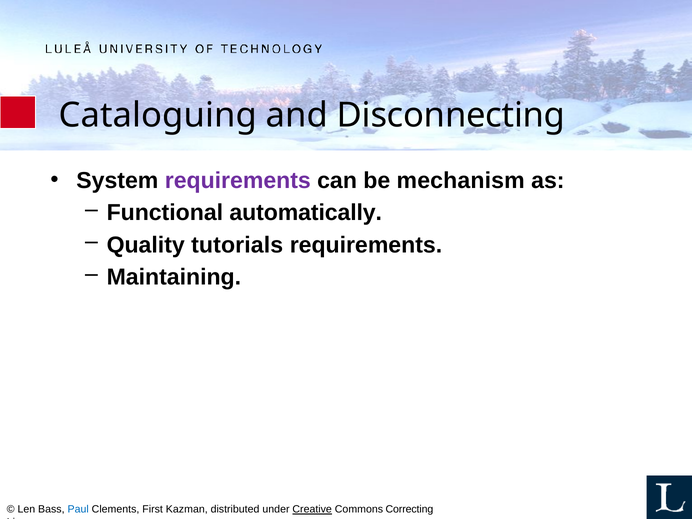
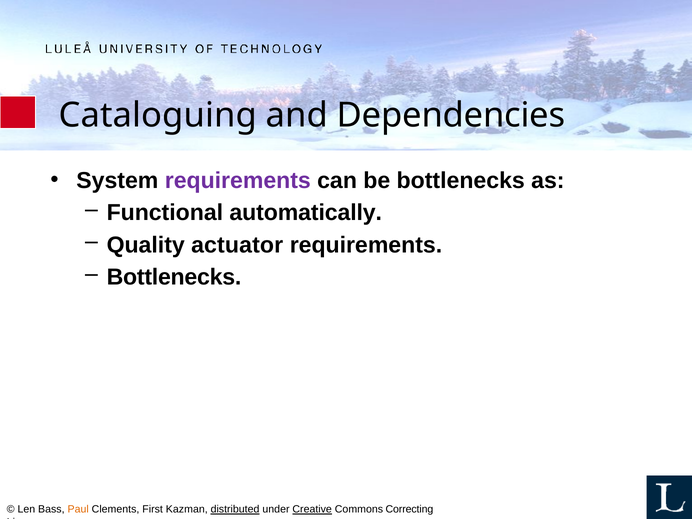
Disconnecting: Disconnecting -> Dependencies
be mechanism: mechanism -> bottlenecks
tutorials: tutorials -> actuator
Maintaining at (174, 277): Maintaining -> Bottlenecks
Paul colour: blue -> orange
distributed underline: none -> present
